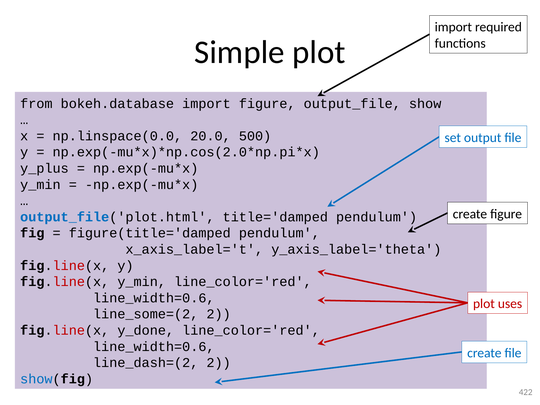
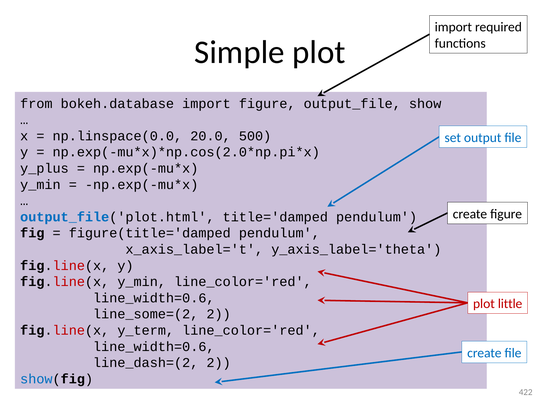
uses: uses -> little
y_done: y_done -> y_term
